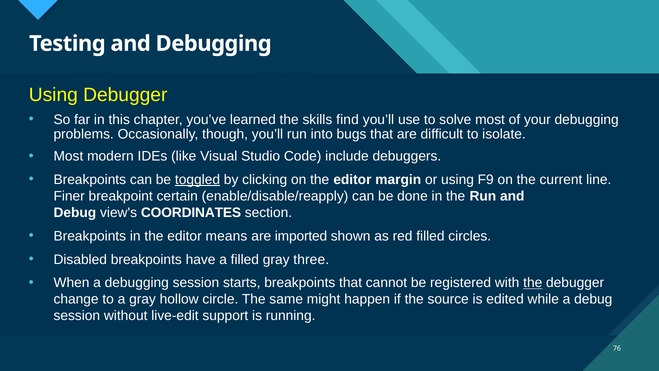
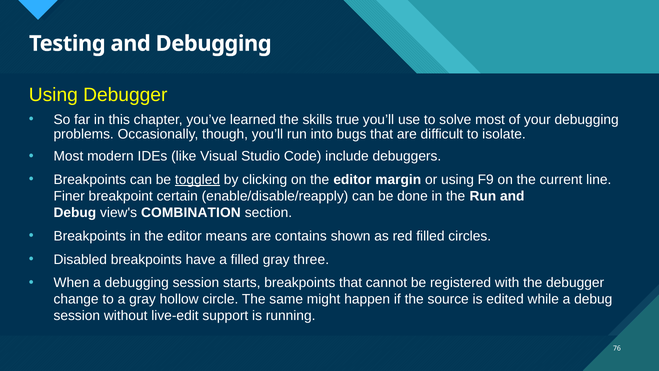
find: find -> true
COORDINATES: COORDINATES -> COMBINATION
imported: imported -> contains
the at (533, 283) underline: present -> none
